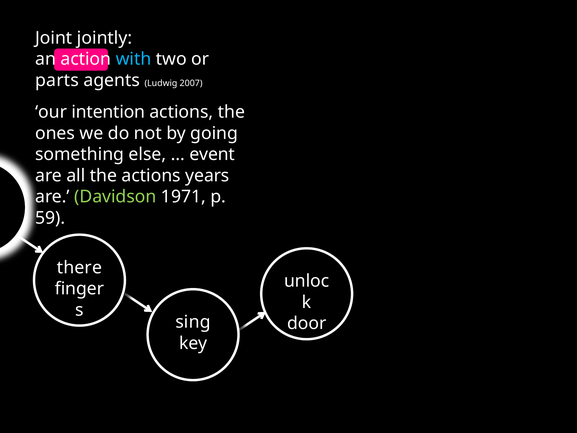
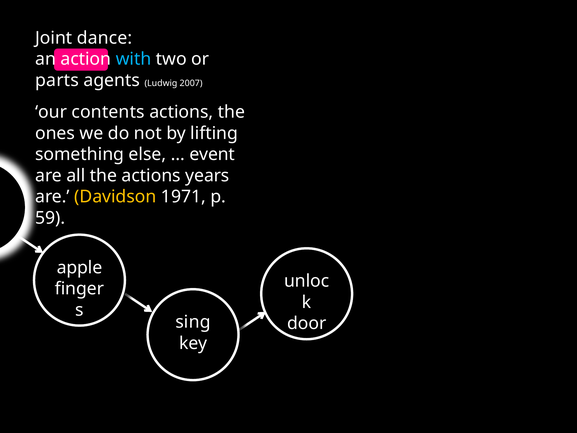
jointly: jointly -> dance
intention: intention -> contents
going: going -> lifting
Davidson colour: light green -> yellow
there: there -> apple
